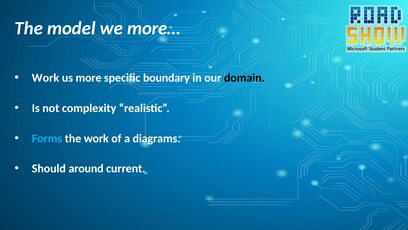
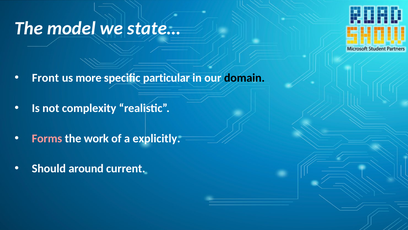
more…: more… -> state…
Work at (45, 78): Work -> Front
boundary: boundary -> particular
Forms colour: light blue -> pink
diagrams: diagrams -> explicitly
